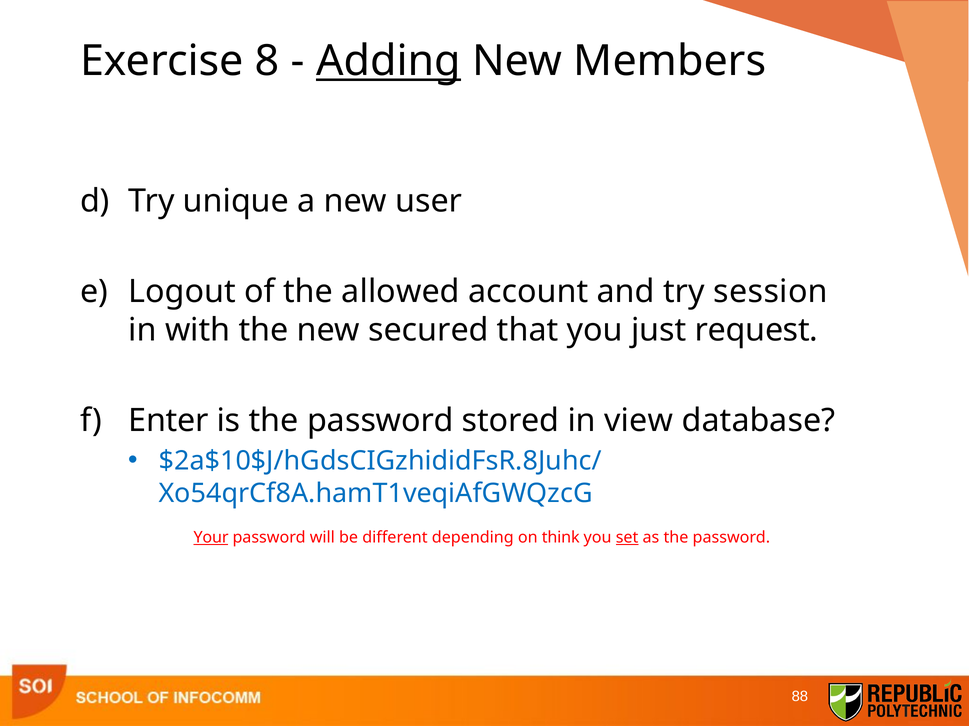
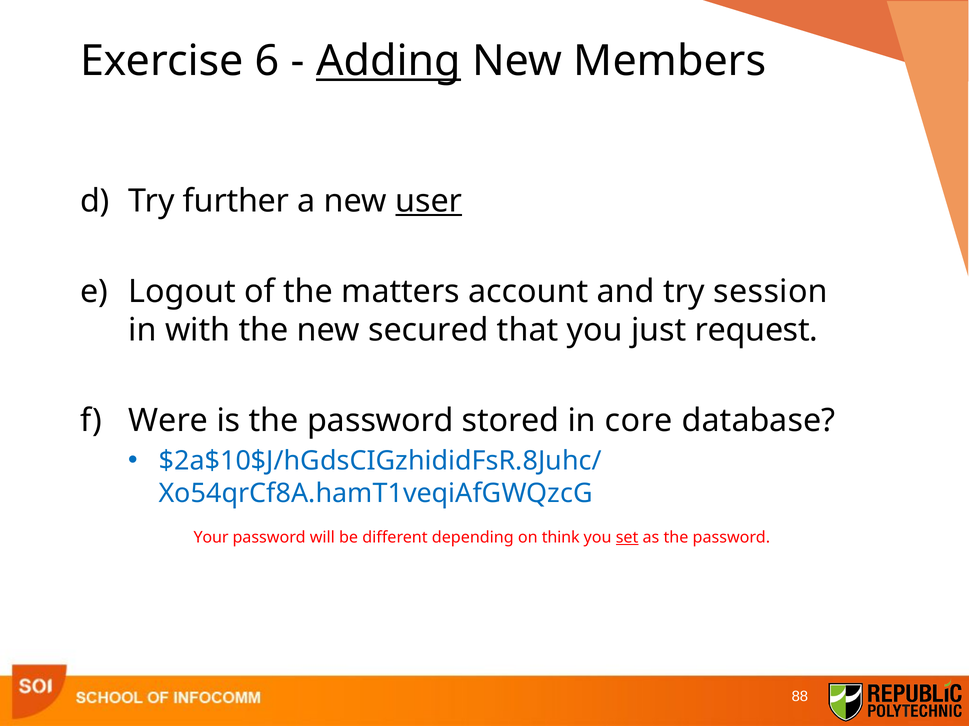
8: 8 -> 6
unique: unique -> further
user underline: none -> present
allowed: allowed -> matters
Enter: Enter -> Were
view: view -> core
Your underline: present -> none
